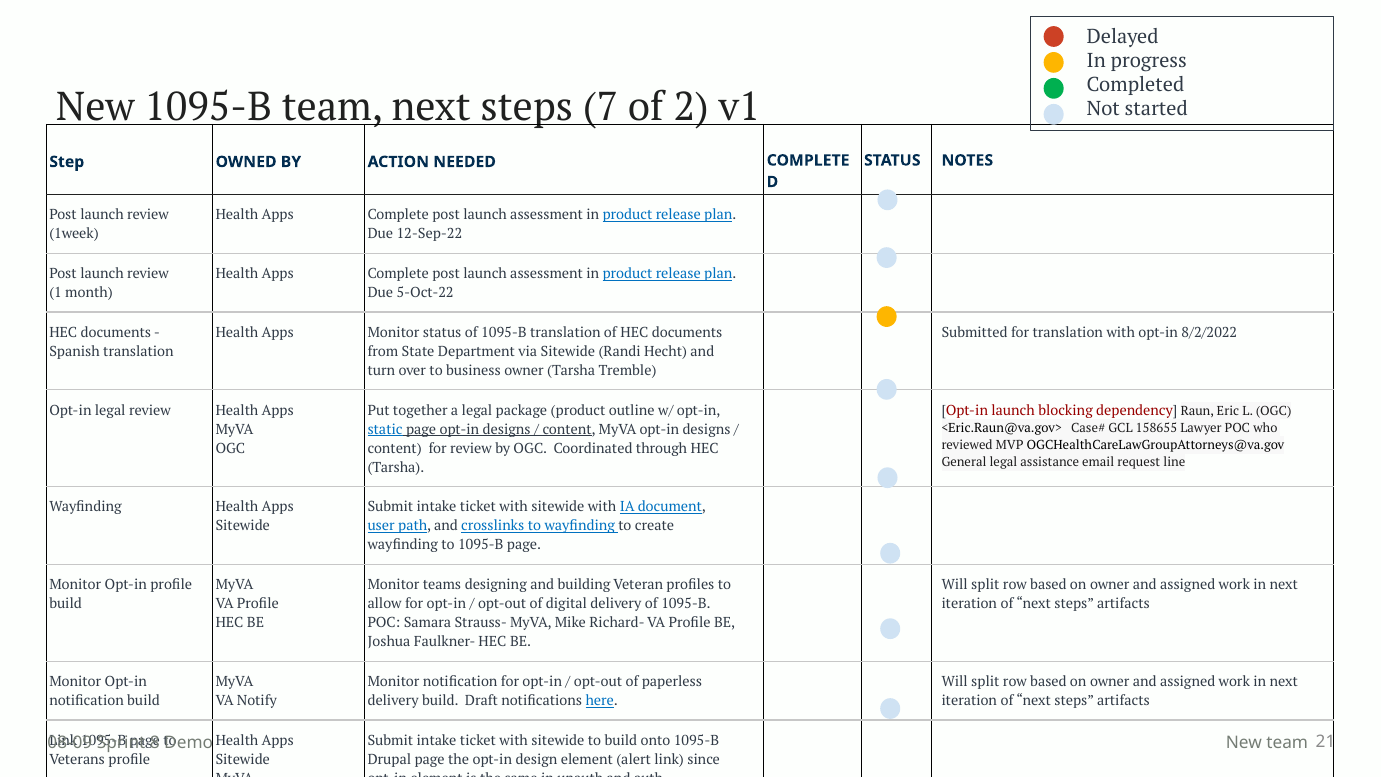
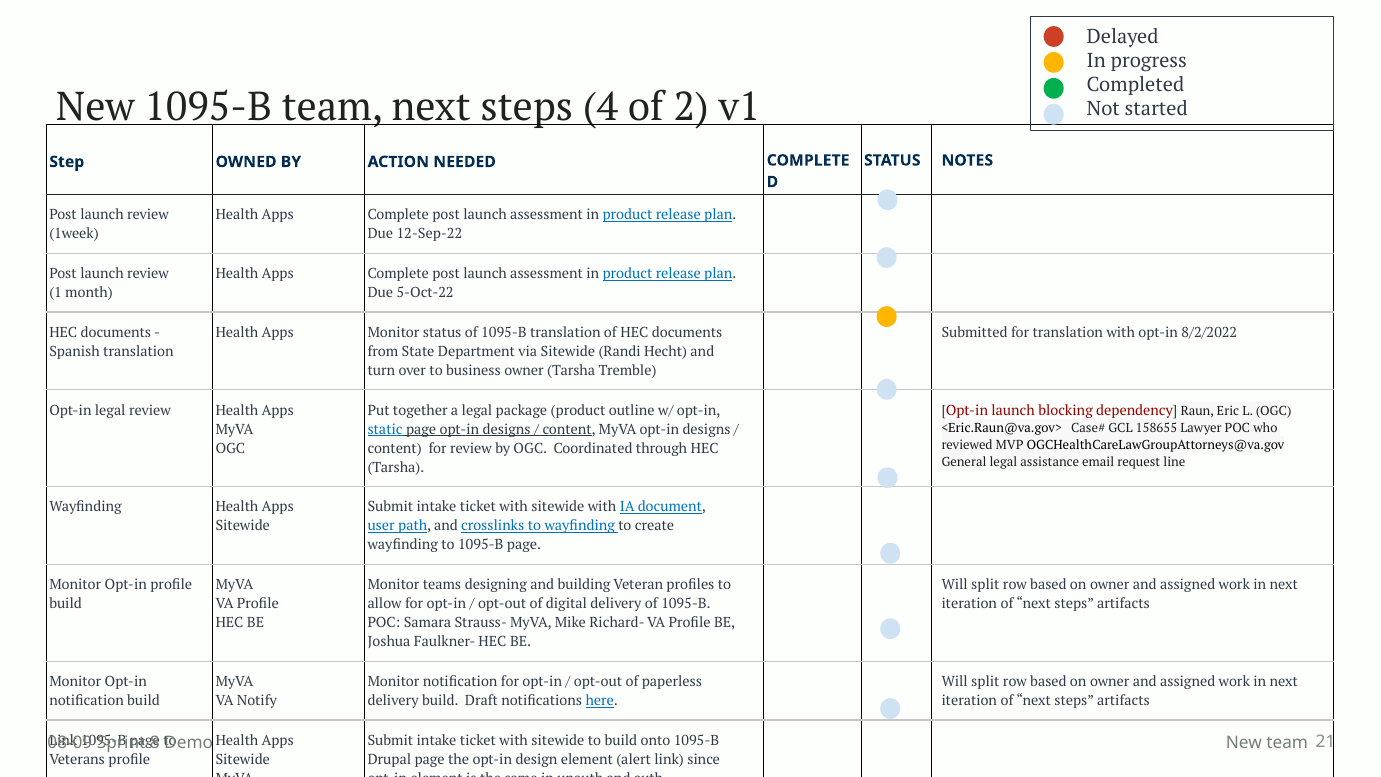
7: 7 -> 4
